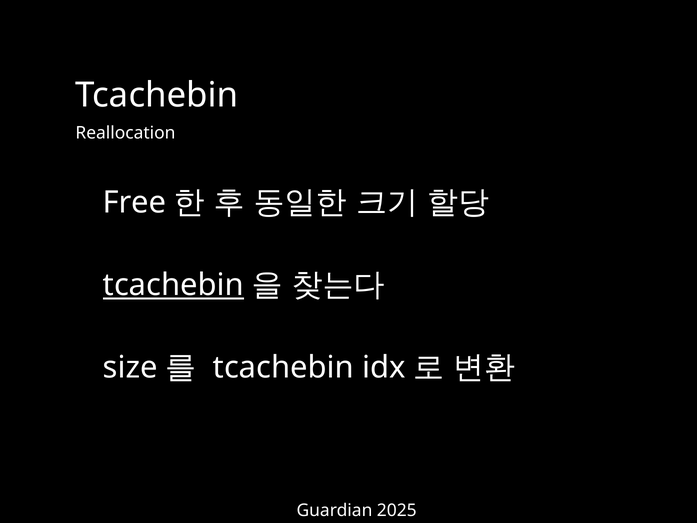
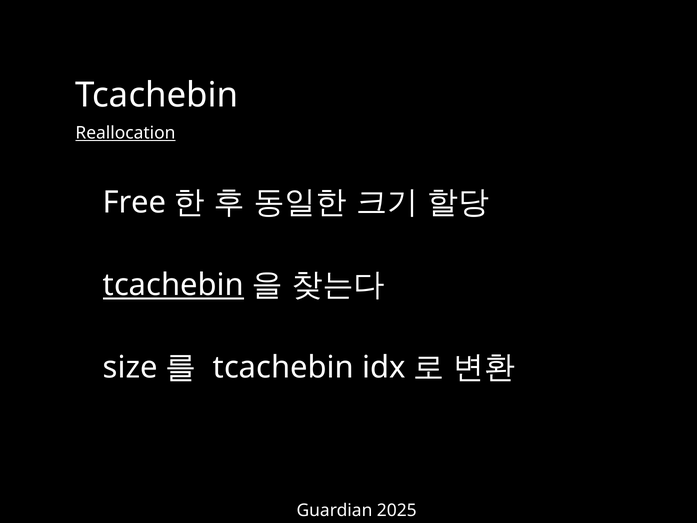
Reallocation underline: none -> present
